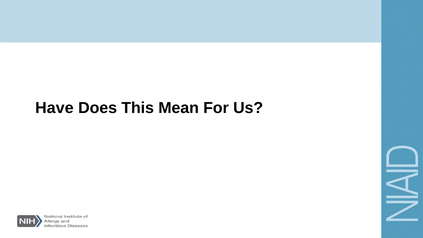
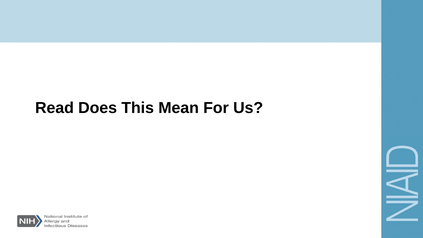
Have: Have -> Read
